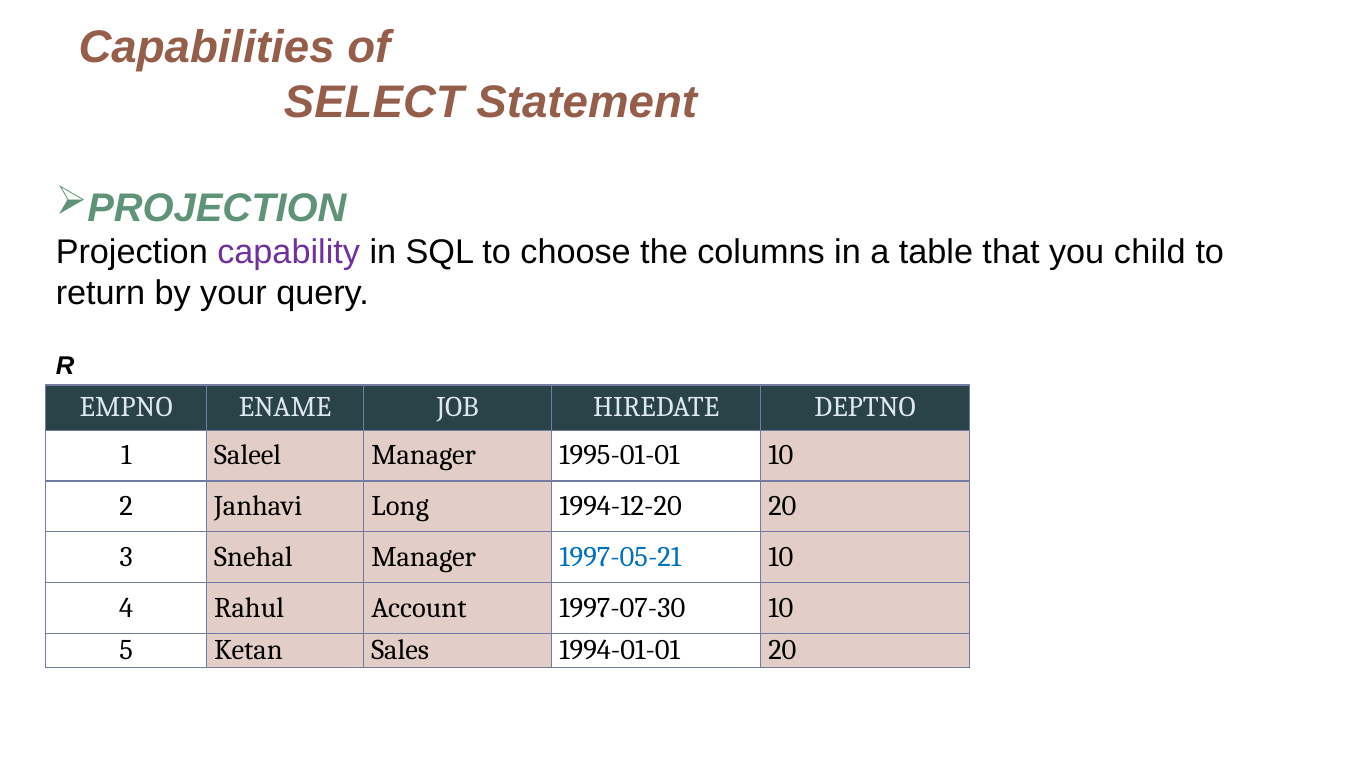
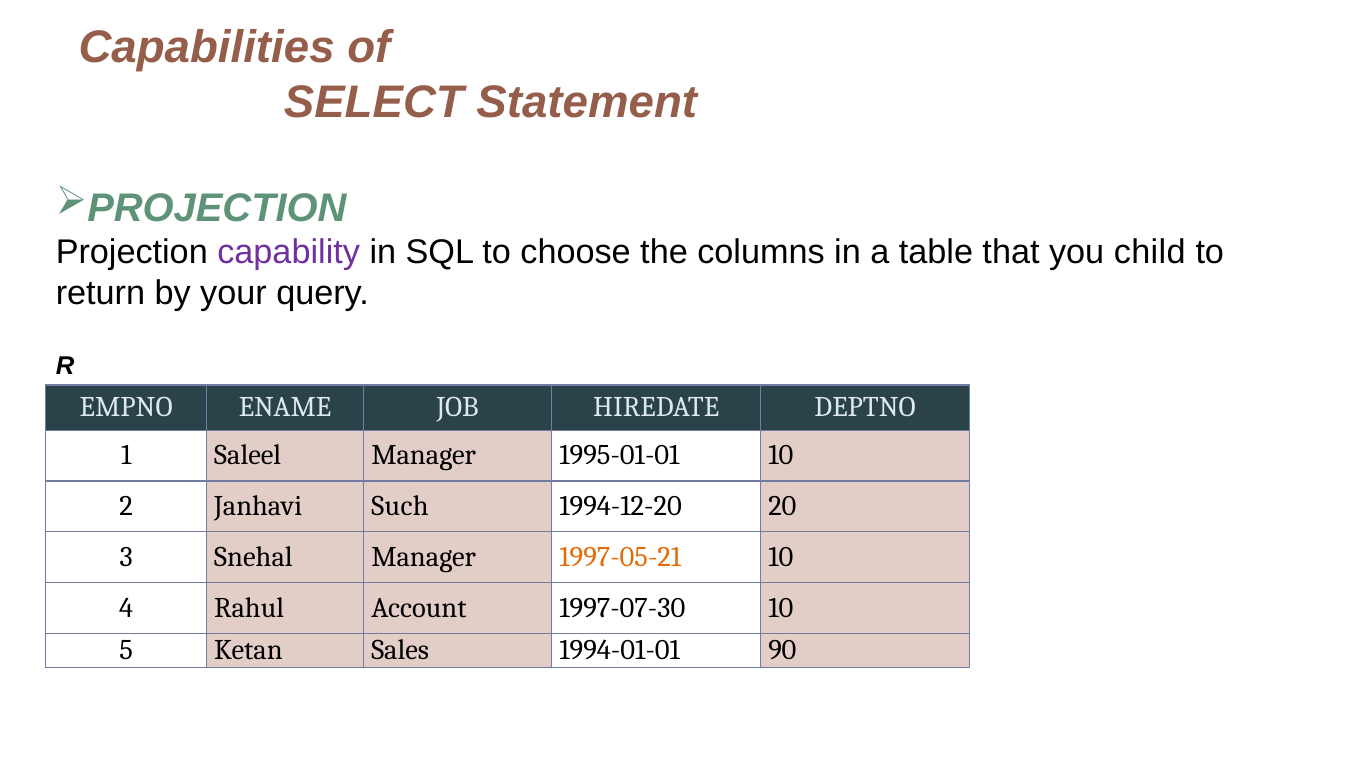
Long: Long -> Such
1997-05-21 colour: blue -> orange
1994-01-01 20: 20 -> 90
